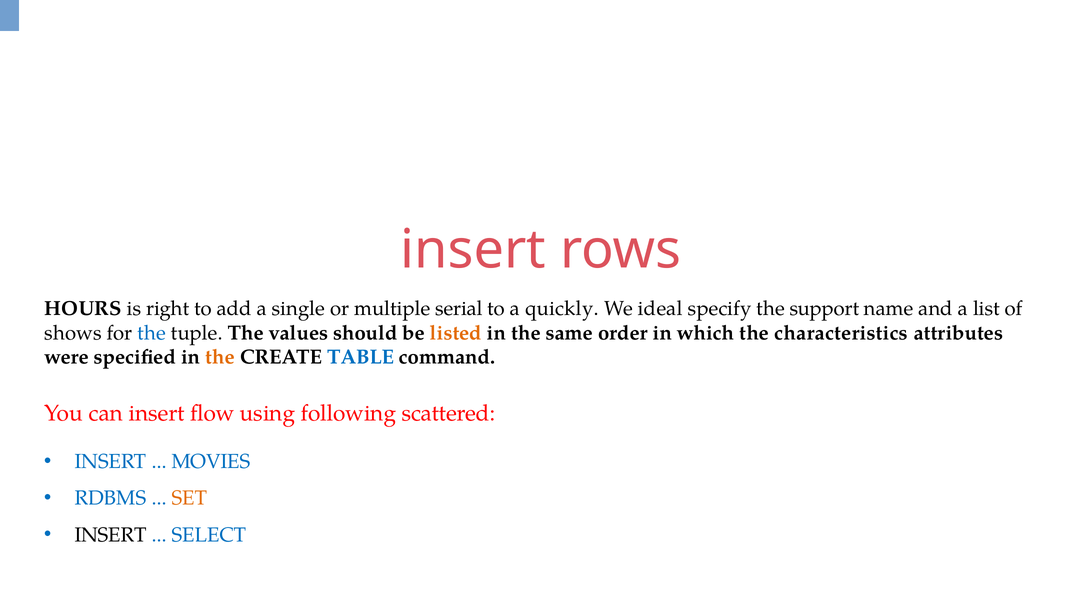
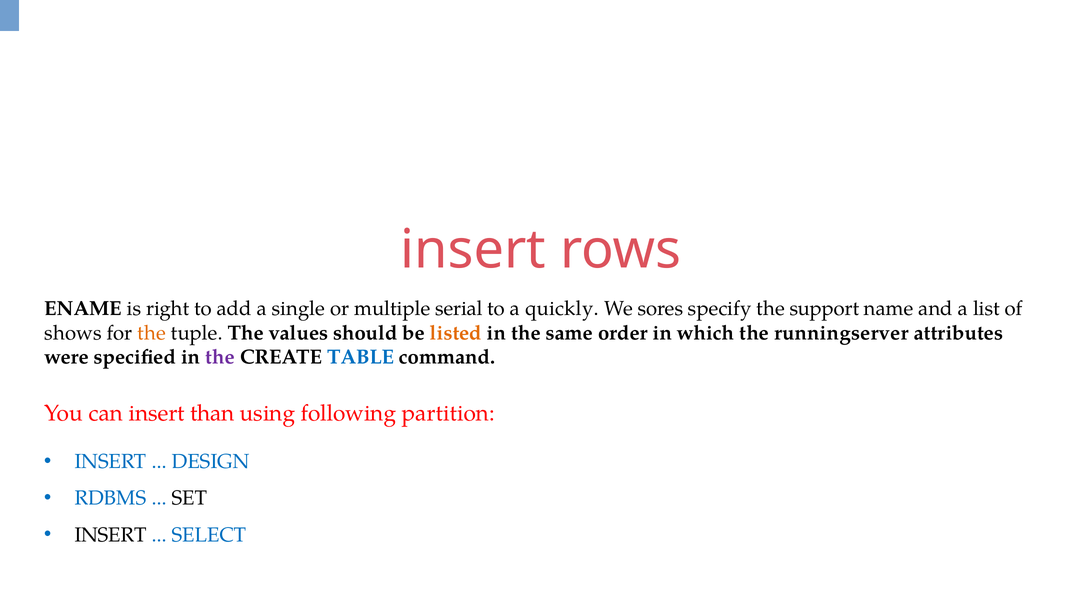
HOURS: HOURS -> ENAME
ideal: ideal -> sores
the at (152, 333) colour: blue -> orange
characteristics: characteristics -> runningserver
the at (220, 357) colour: orange -> purple
flow: flow -> than
scattered: scattered -> partition
MOVIES: MOVIES -> DESIGN
SET colour: orange -> black
